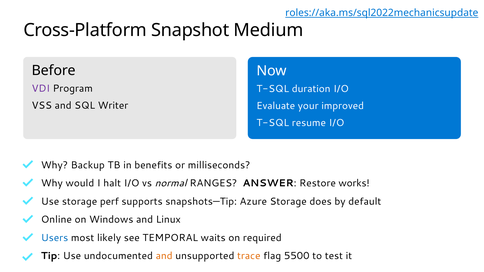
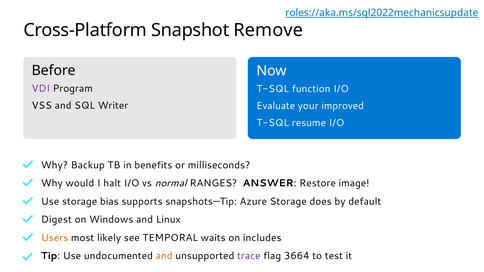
Medium: Medium -> Remove
duration: duration -> function
works: works -> image
perf: perf -> bias
Online: Online -> Digest
Users colour: blue -> orange
required: required -> includes
trace colour: orange -> purple
5500: 5500 -> 3664
